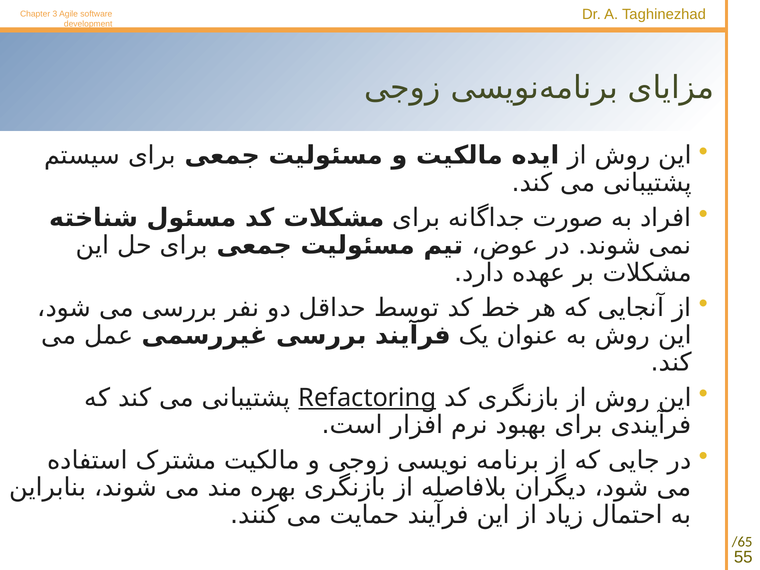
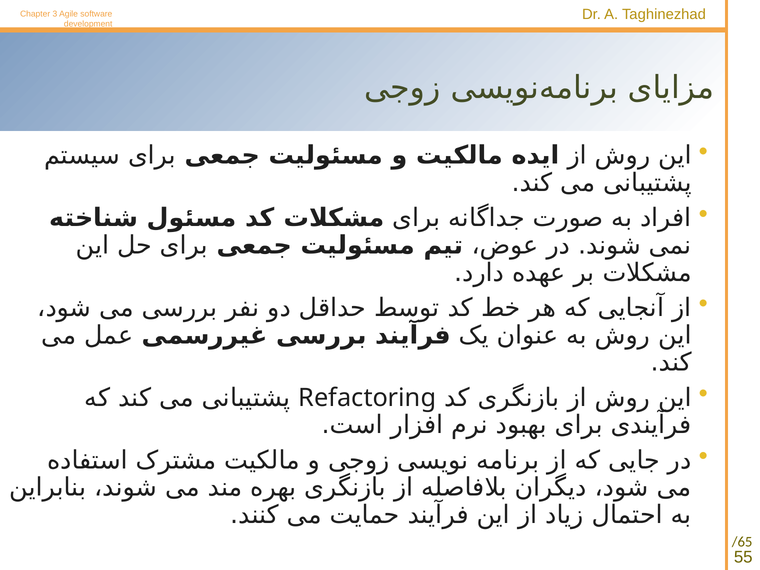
Refactoring underline: present -> none
